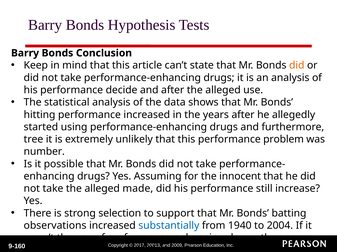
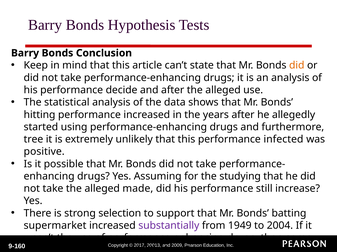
problem: problem -> infected
number: number -> positive
innocent: innocent -> studying
observations: observations -> supermarket
substantially colour: blue -> purple
1940: 1940 -> 1949
